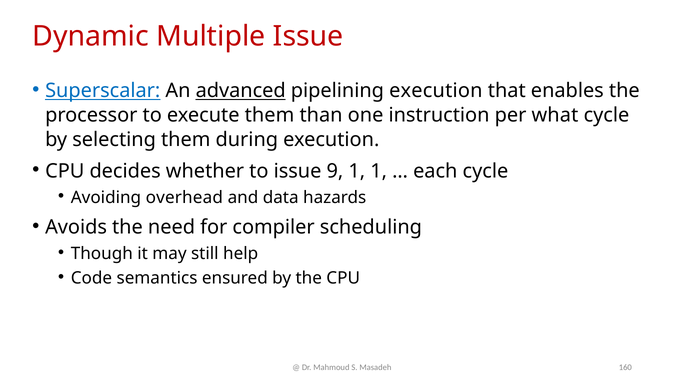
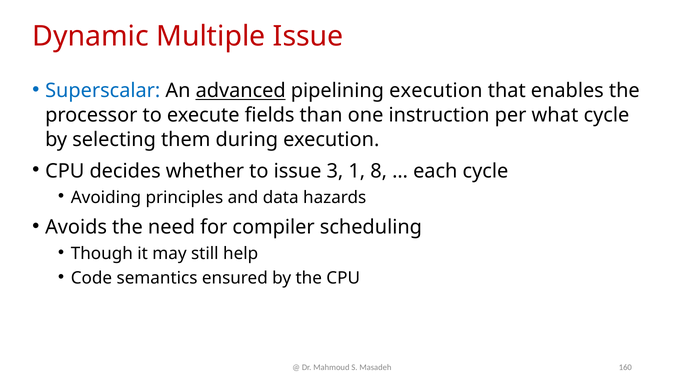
Superscalar underline: present -> none
execute them: them -> fields
9: 9 -> 3
1 1: 1 -> 8
overhead: overhead -> principles
